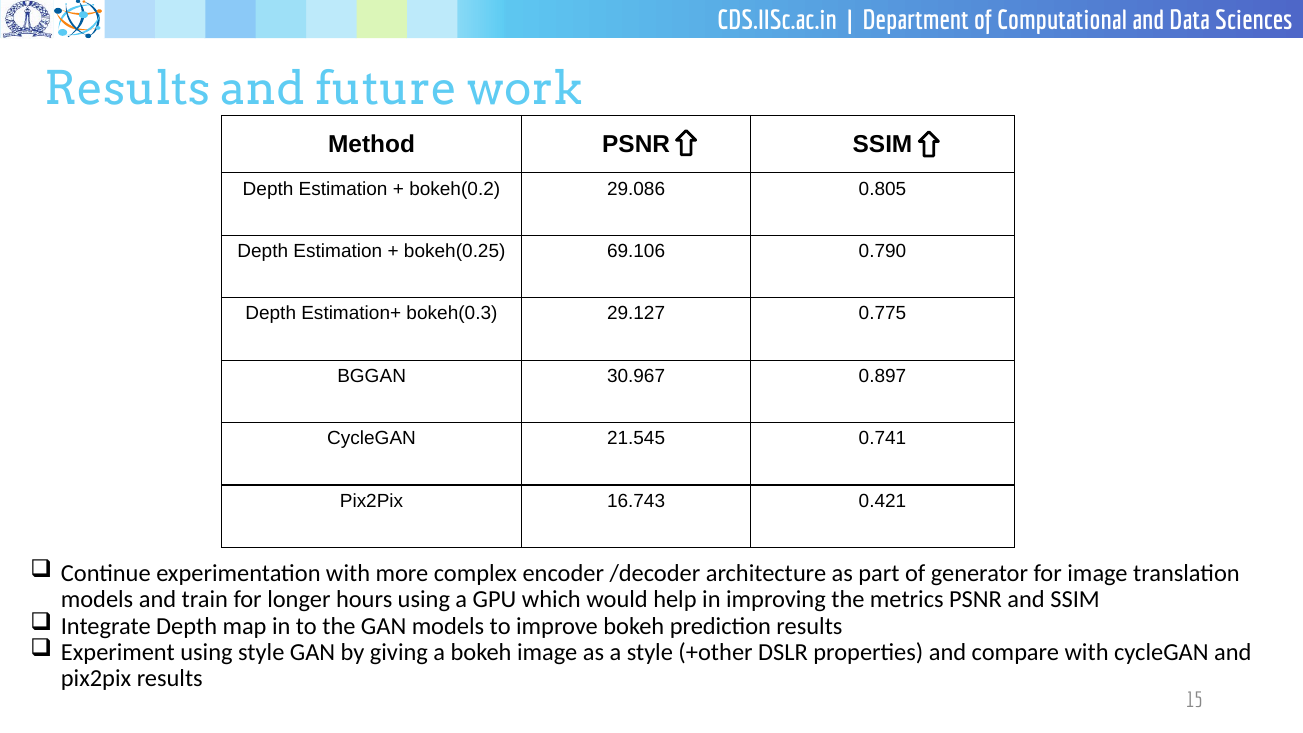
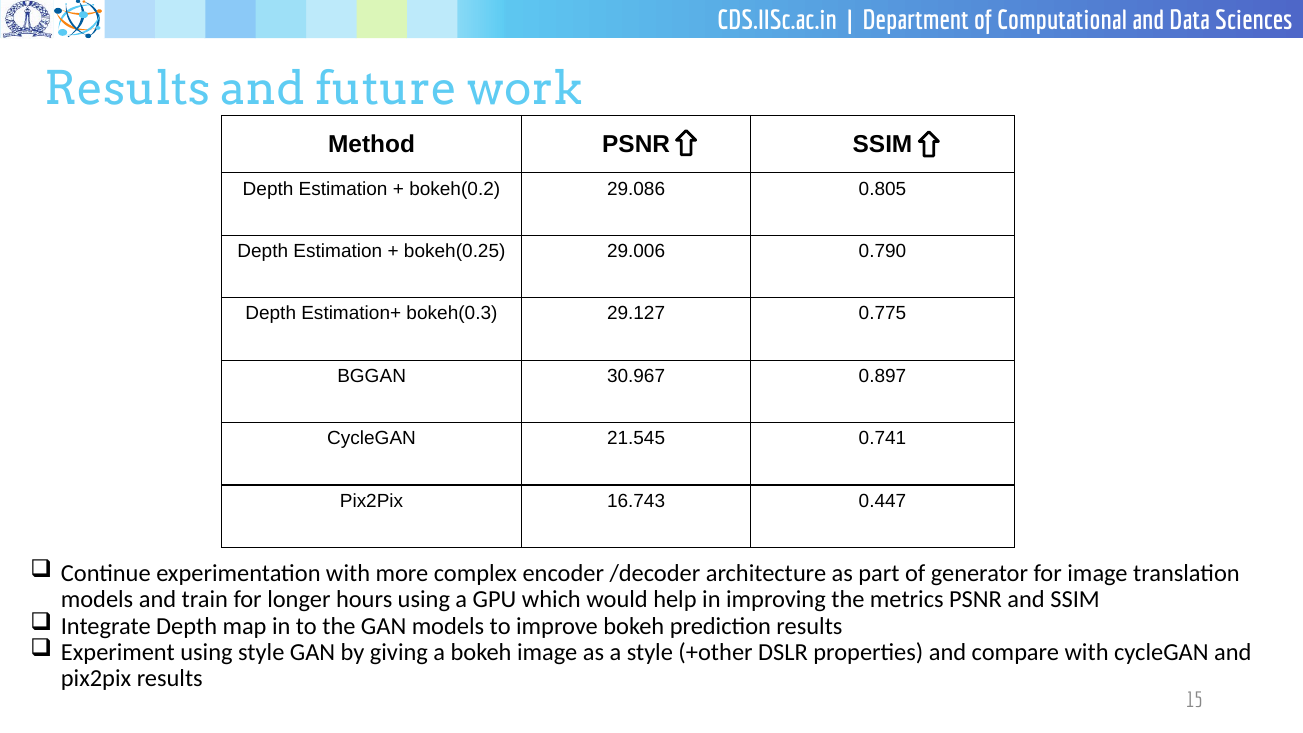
69.106: 69.106 -> 29.006
0.421: 0.421 -> 0.447
